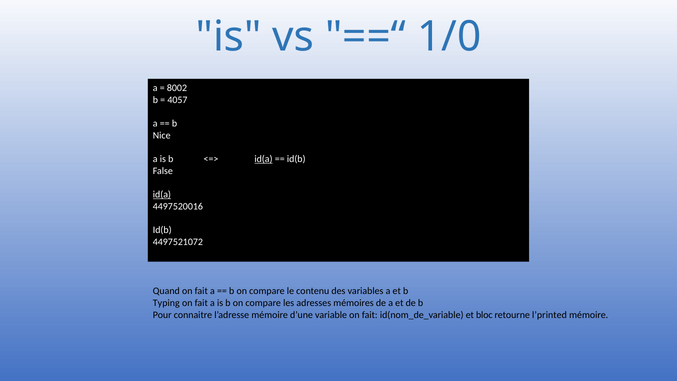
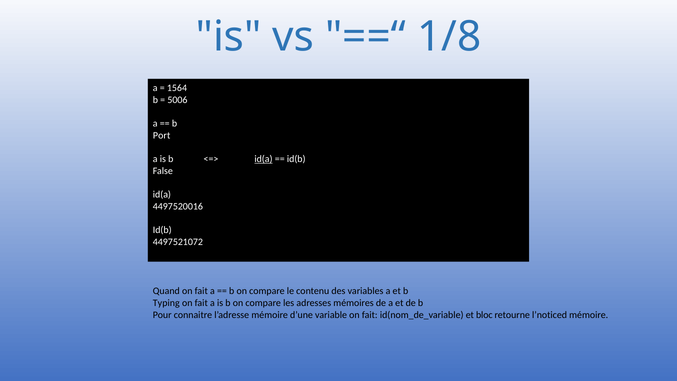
1/0: 1/0 -> 1/8
8002: 8002 -> 1564
4057: 4057 -> 5006
Nice: Nice -> Port
id(a at (162, 195) underline: present -> none
l’printed: l’printed -> l’noticed
